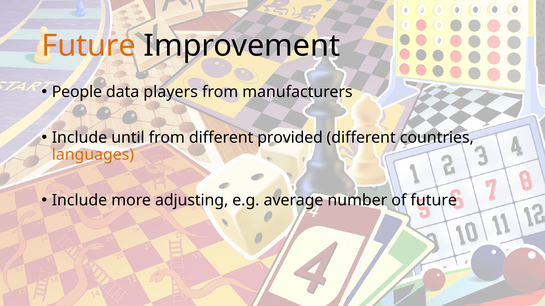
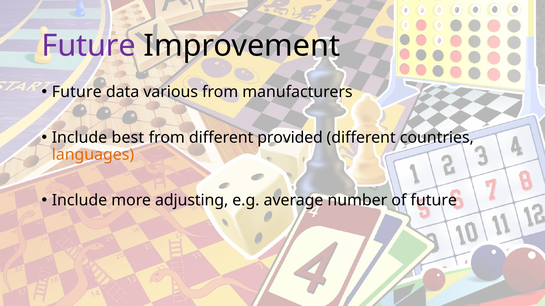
Future at (89, 46) colour: orange -> purple
People at (77, 92): People -> Future
players: players -> various
until: until -> best
